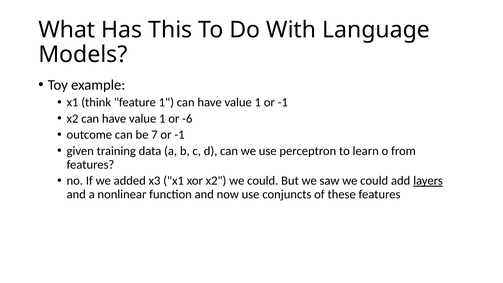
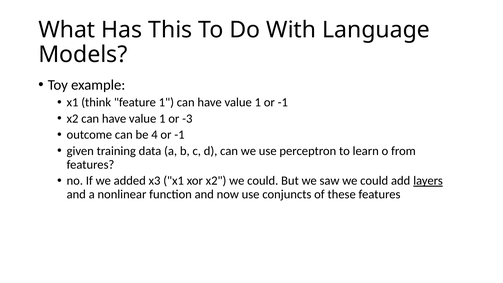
-6: -6 -> -3
7: 7 -> 4
